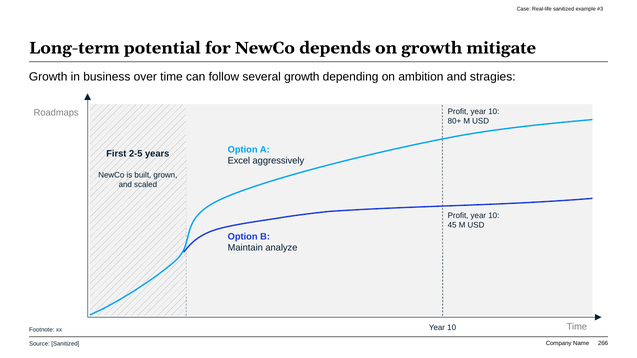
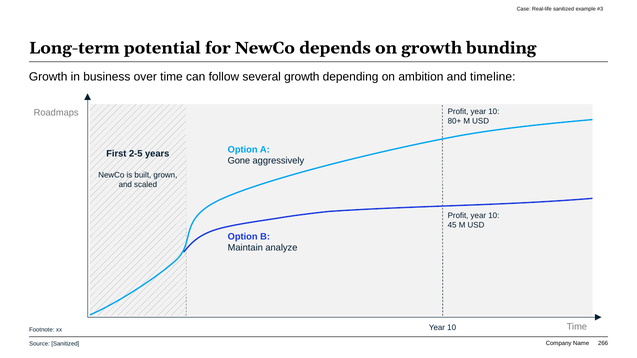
mitigate: mitigate -> bunding
stragies: stragies -> timeline
Excel: Excel -> Gone
